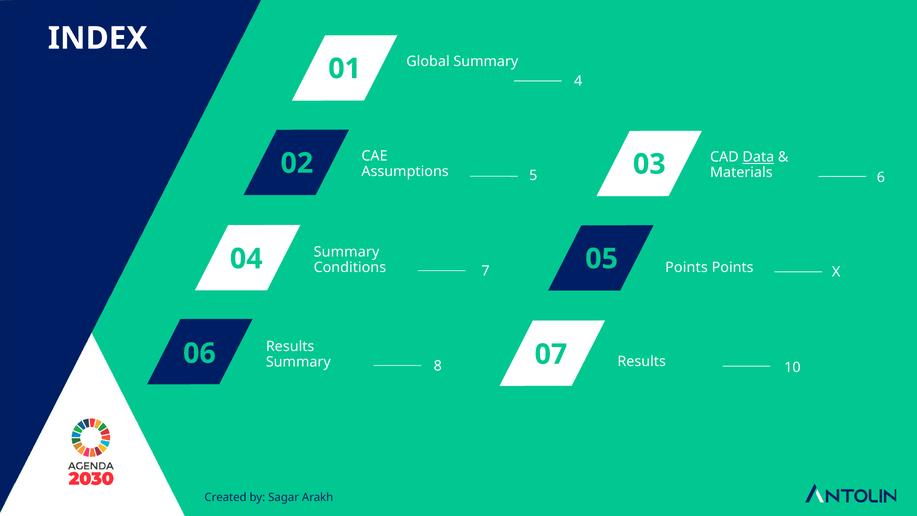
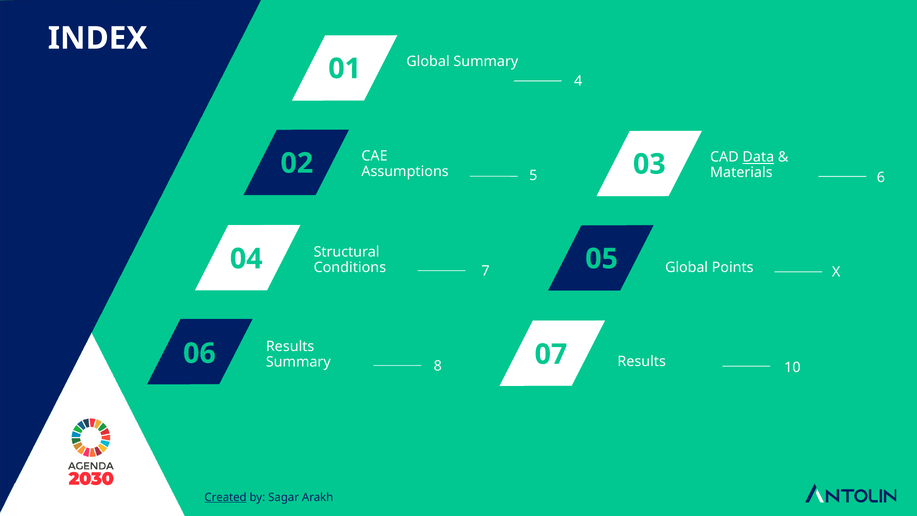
Summary at (347, 252): Summary -> Structural
Points at (686, 268): Points -> Global
Created underline: none -> present
